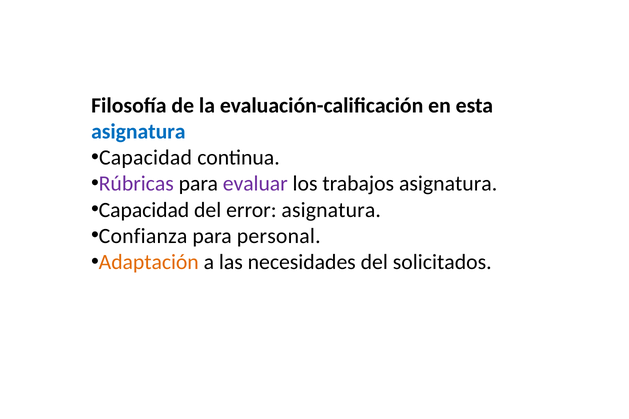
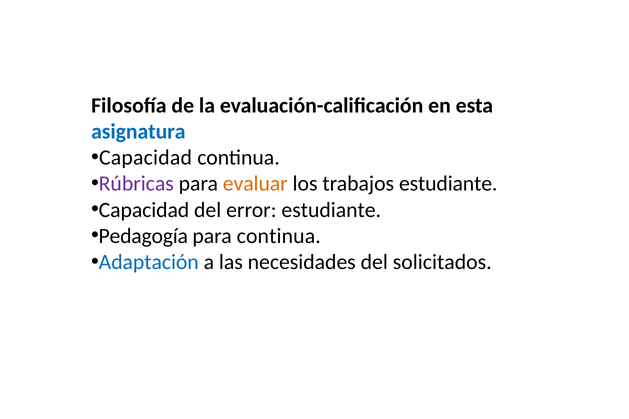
evaluar colour: purple -> orange
trabajos asignatura: asignatura -> estudiante
error asignatura: asignatura -> estudiante
Confianza: Confianza -> Pedagogía
para personal: personal -> continua
Adaptación colour: orange -> blue
